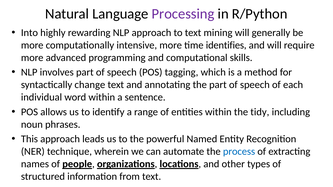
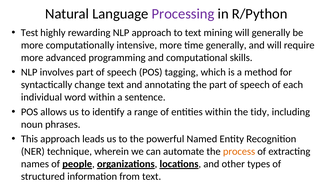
Into: Into -> Test
time identifies: identifies -> generally
process colour: blue -> orange
